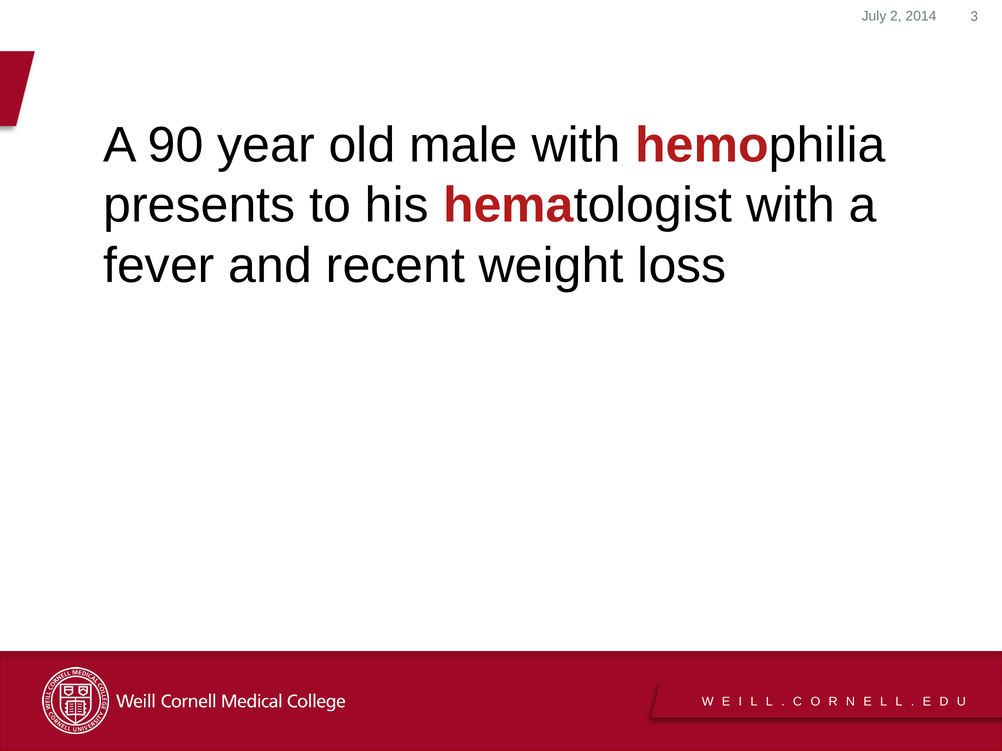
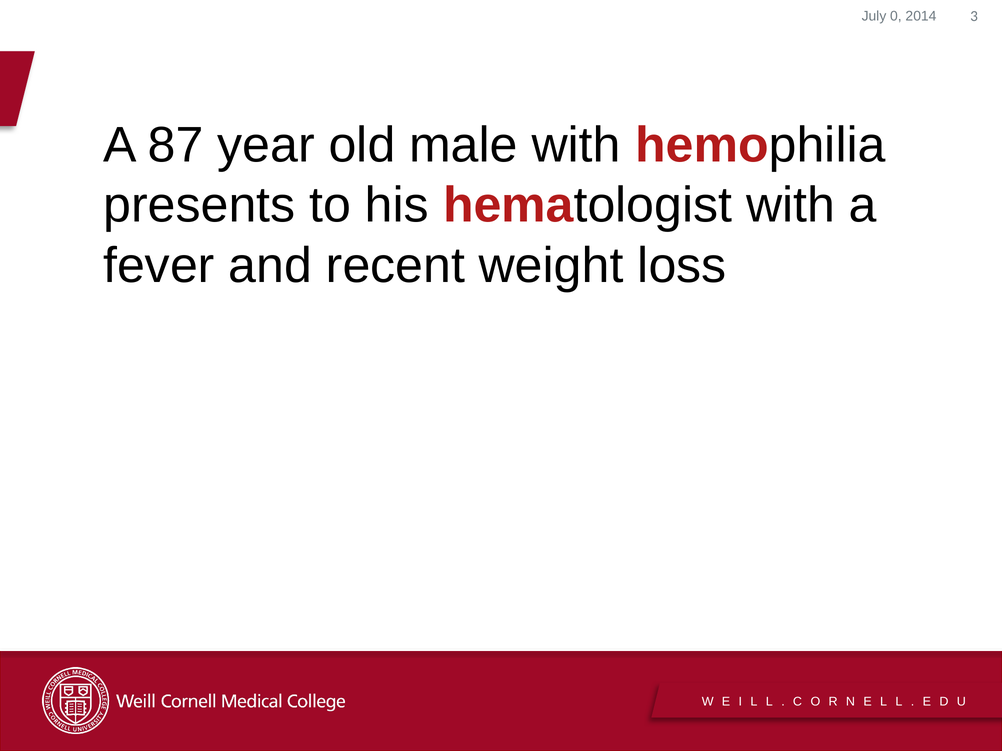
2: 2 -> 0
90: 90 -> 87
